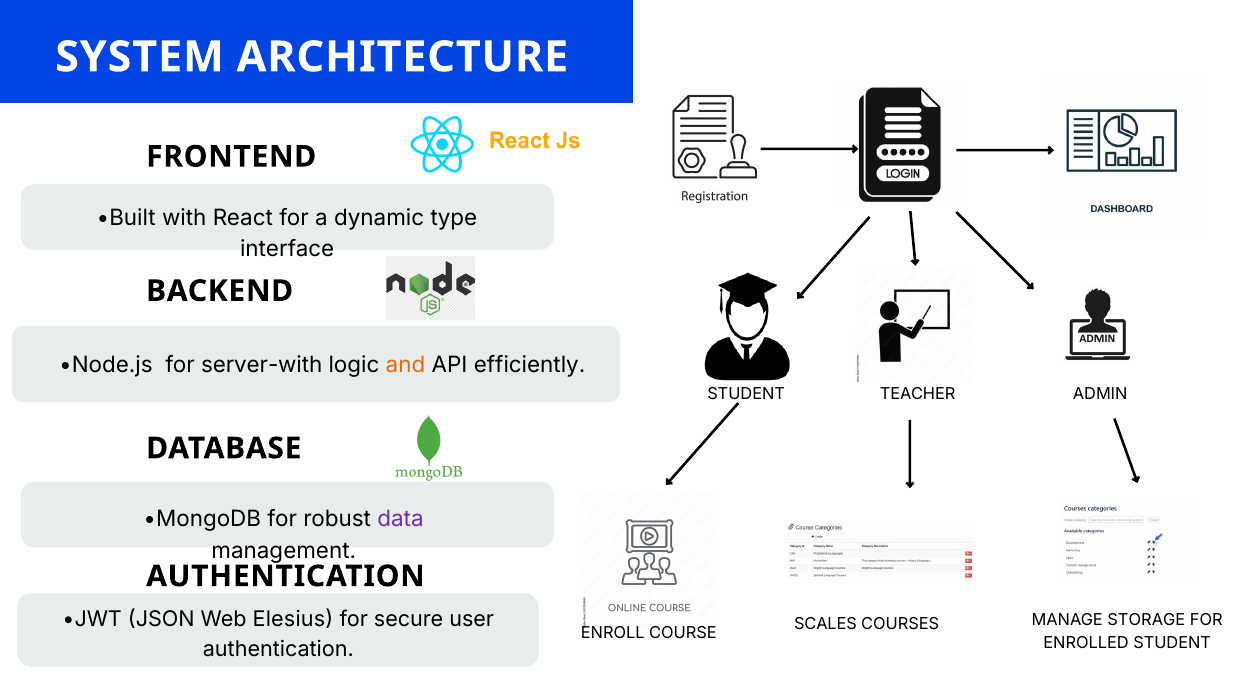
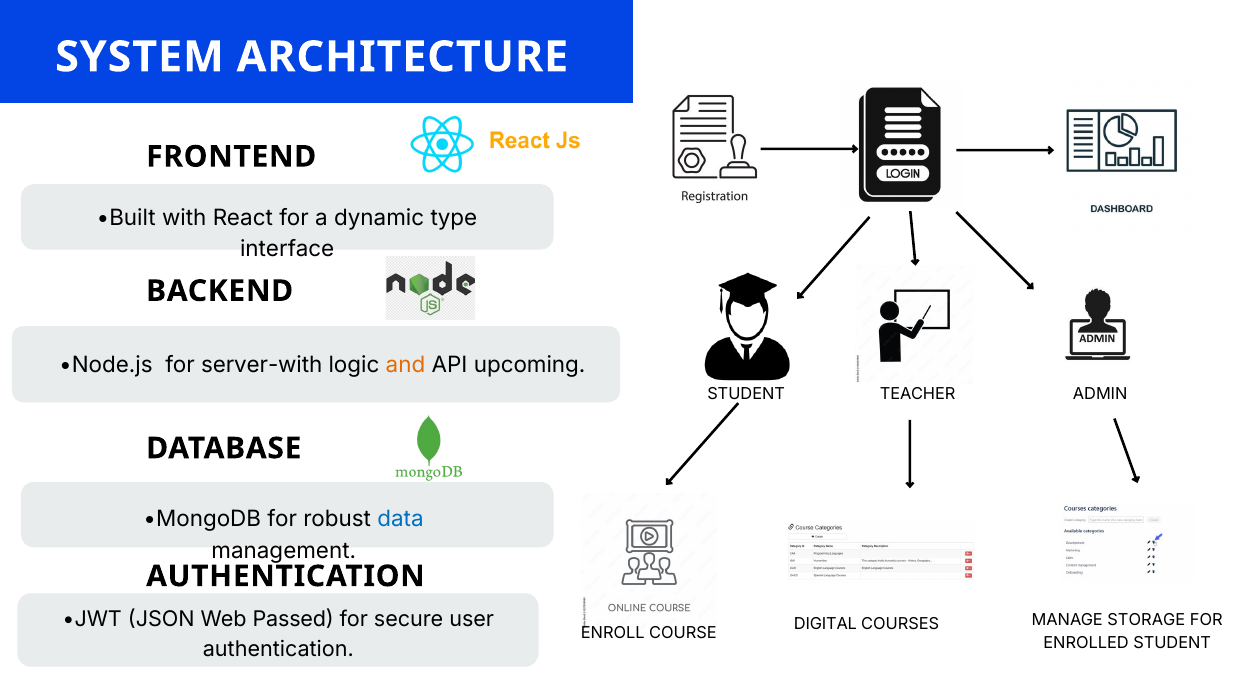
efficiently: efficiently -> upcoming
data colour: purple -> blue
Elesius: Elesius -> Passed
SCALES: SCALES -> DIGITAL
